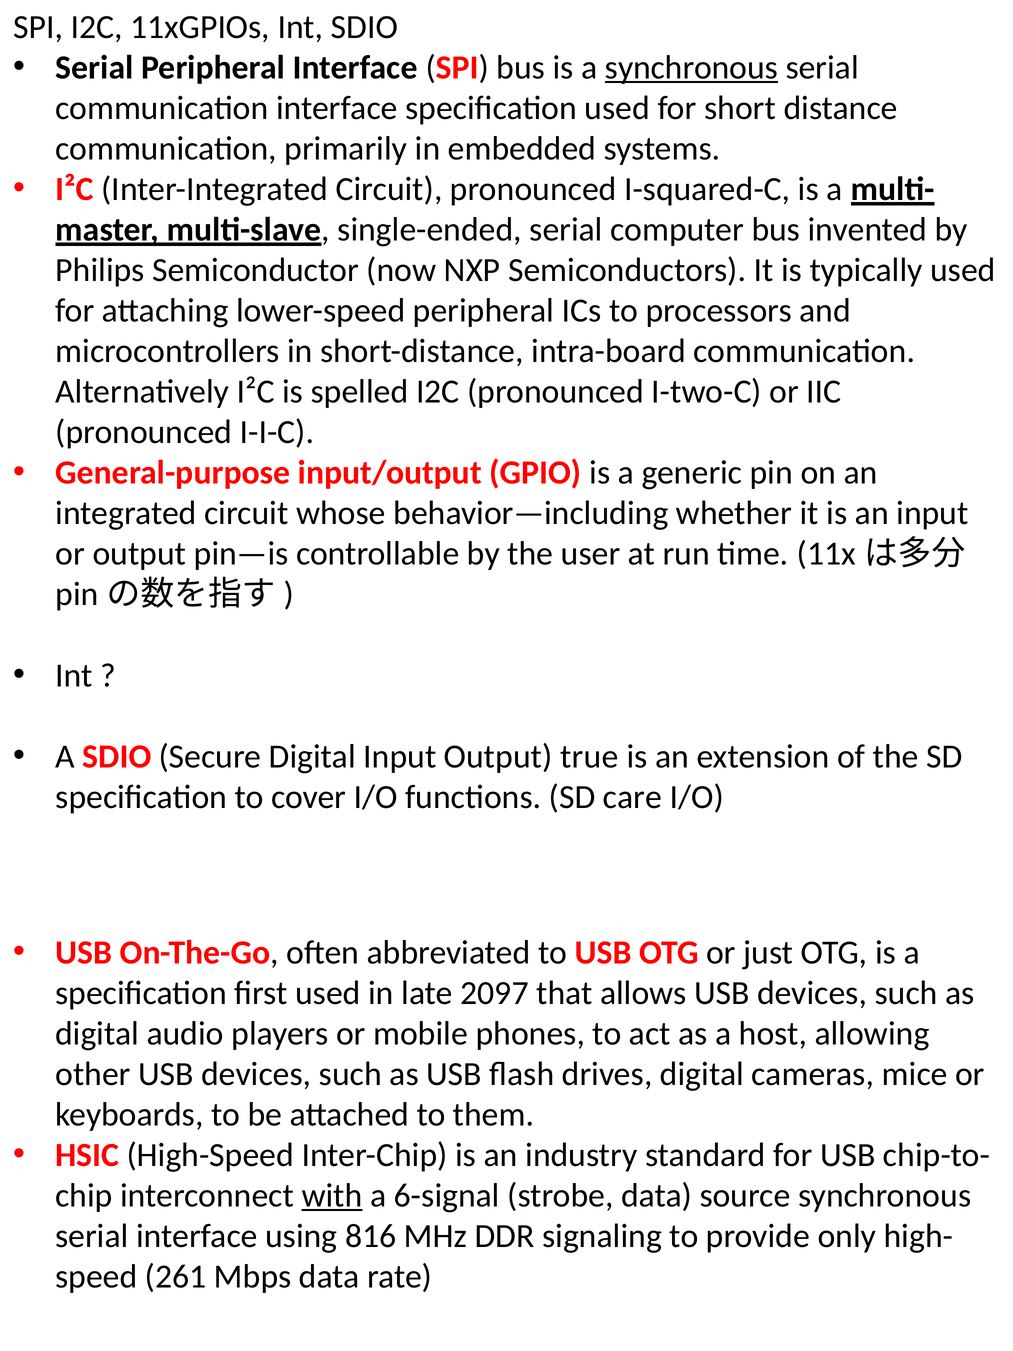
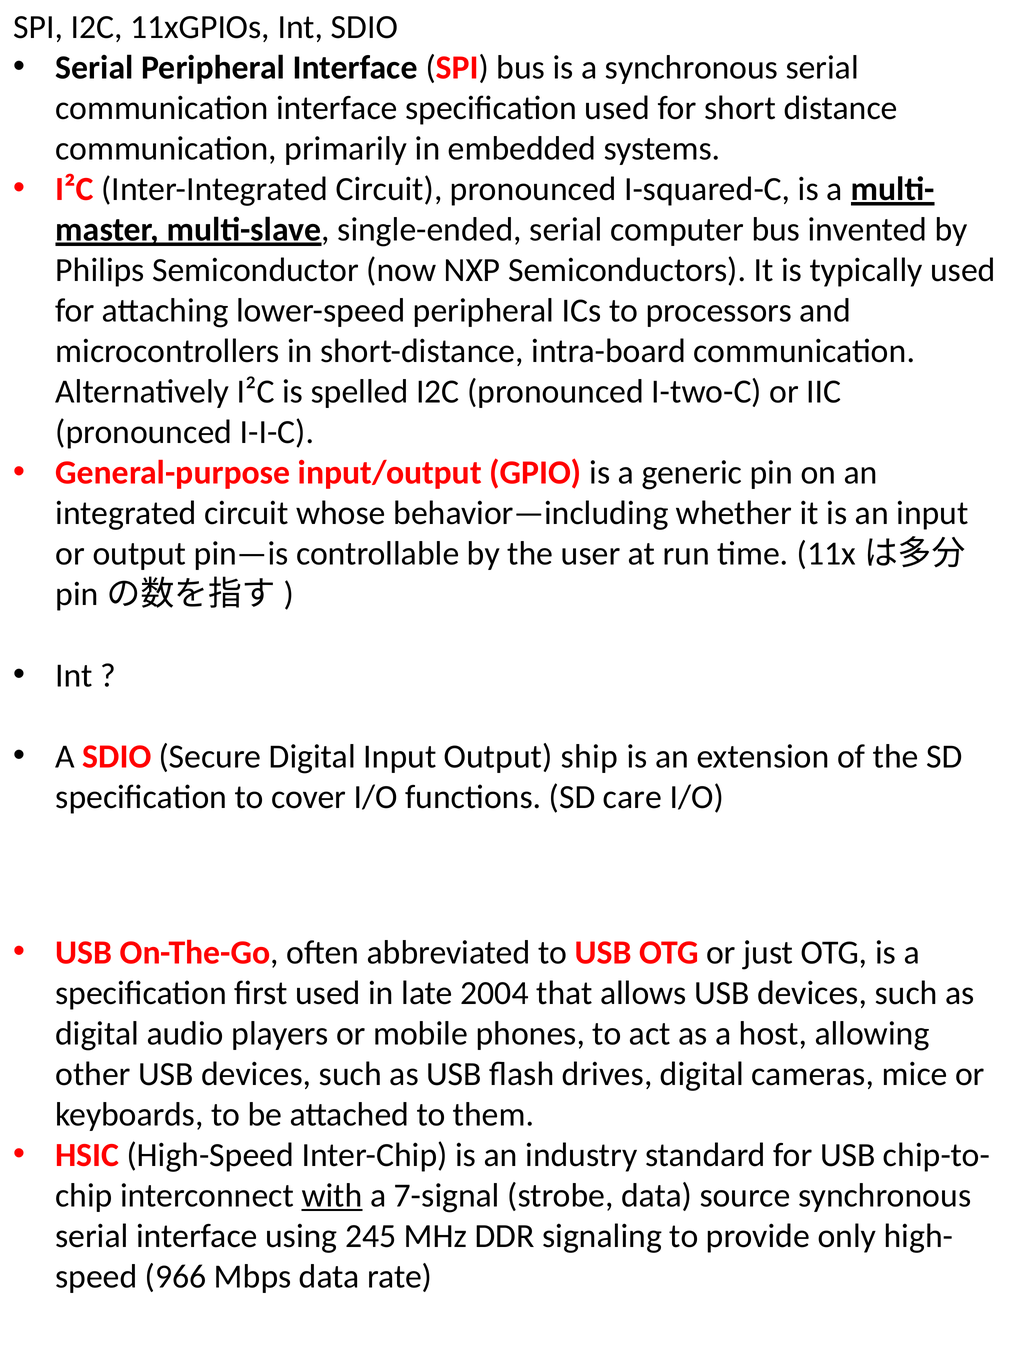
synchronous at (691, 67) underline: present -> none
true: true -> ship
2097: 2097 -> 2004
6-signal: 6-signal -> 7-signal
816: 816 -> 245
261: 261 -> 966
